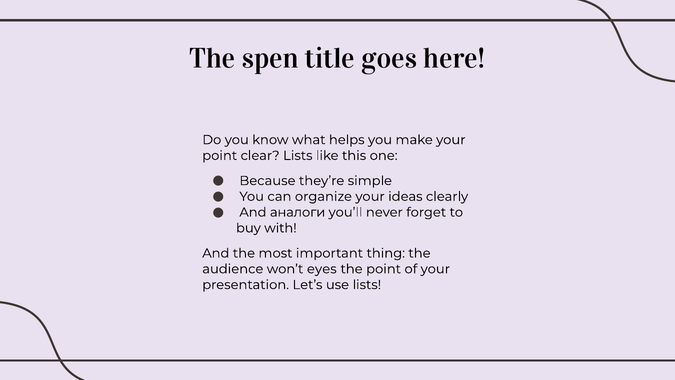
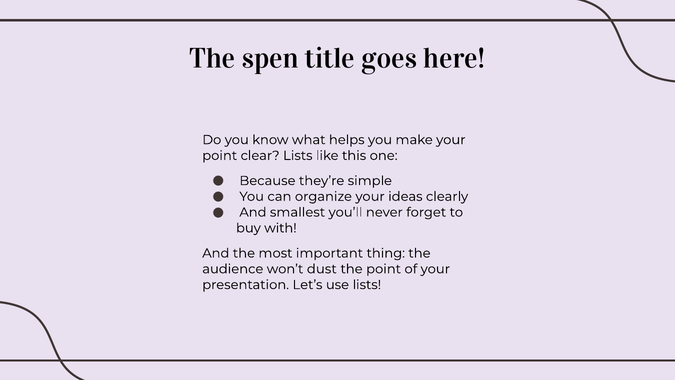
аналоги: аналоги -> smallest
eyes: eyes -> dust
